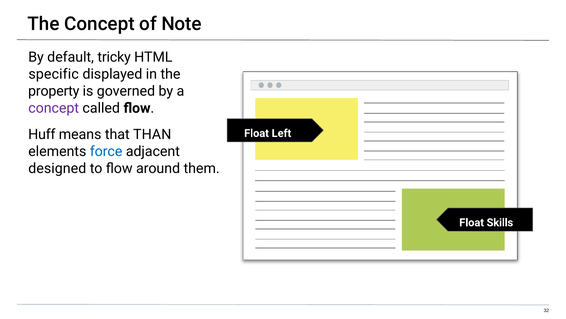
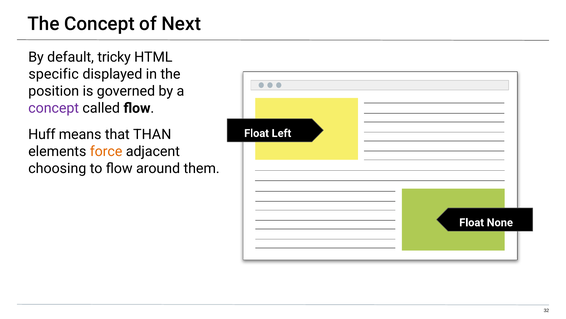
Note: Note -> Next
property: property -> position
force colour: blue -> orange
designed: designed -> choosing
Skills: Skills -> None
